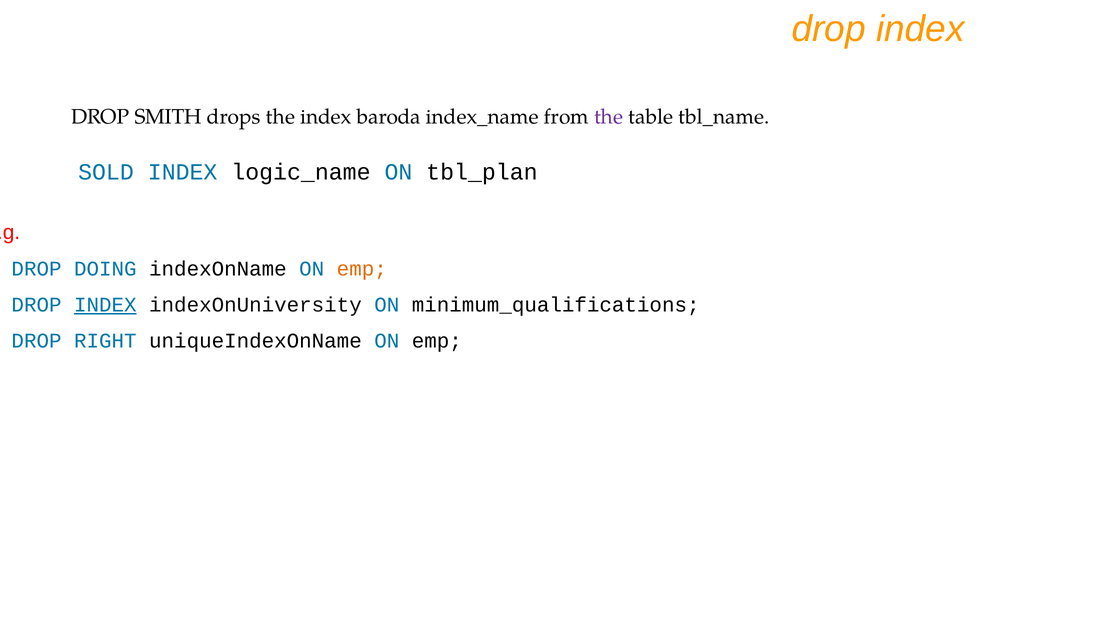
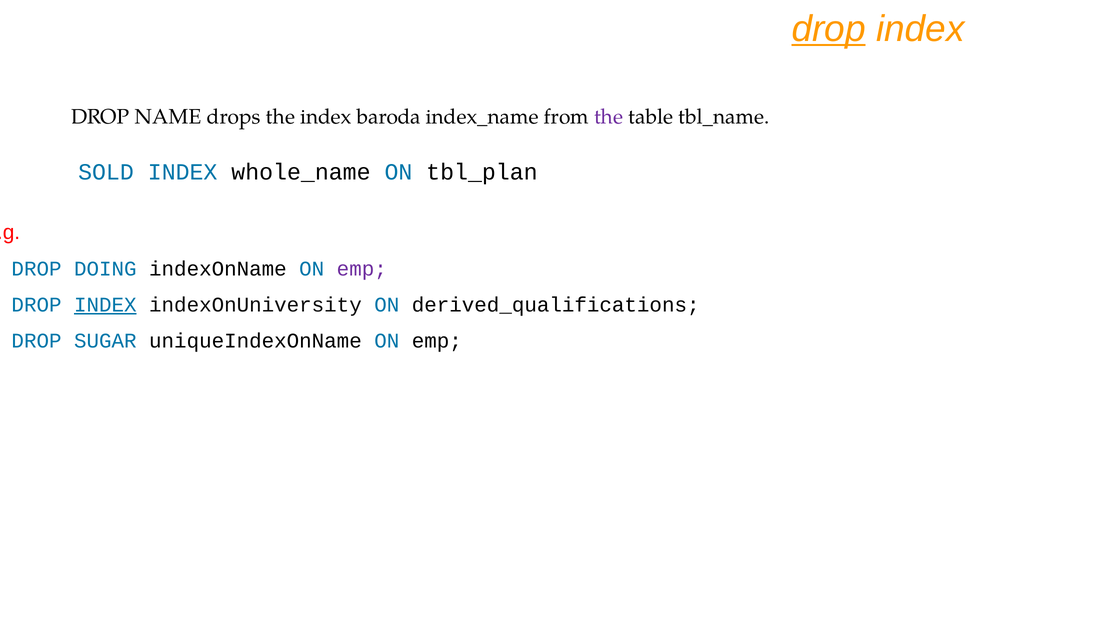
drop at (829, 29) underline: none -> present
SMITH: SMITH -> NAME
logic_name: logic_name -> whole_name
emp at (362, 268) colour: orange -> purple
minimum_qualifications: minimum_qualifications -> derived_qualifications
RIGHT: RIGHT -> SUGAR
